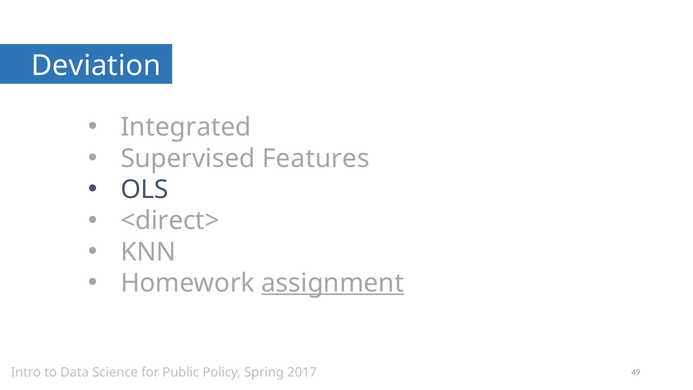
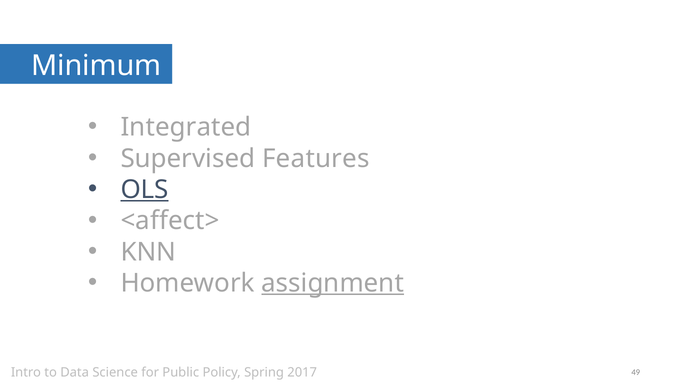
Deviation: Deviation -> Minimum
OLS underline: none -> present
<direct>: <direct> -> <affect>
